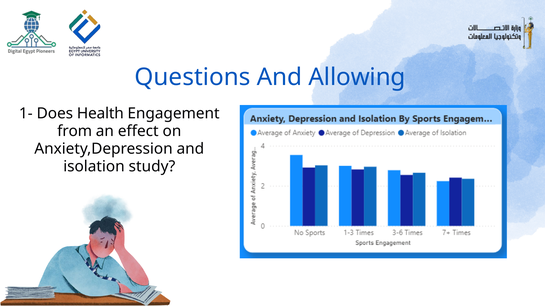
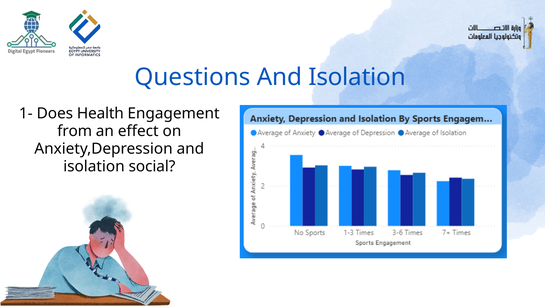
Questions And Allowing: Allowing -> Isolation
study: study -> social
